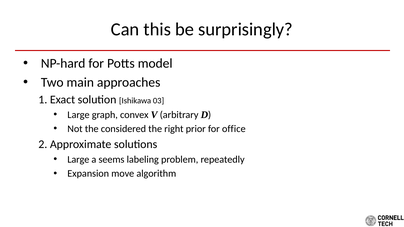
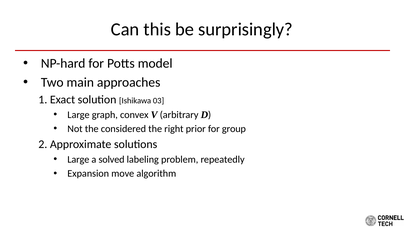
office: office -> group
seems: seems -> solved
